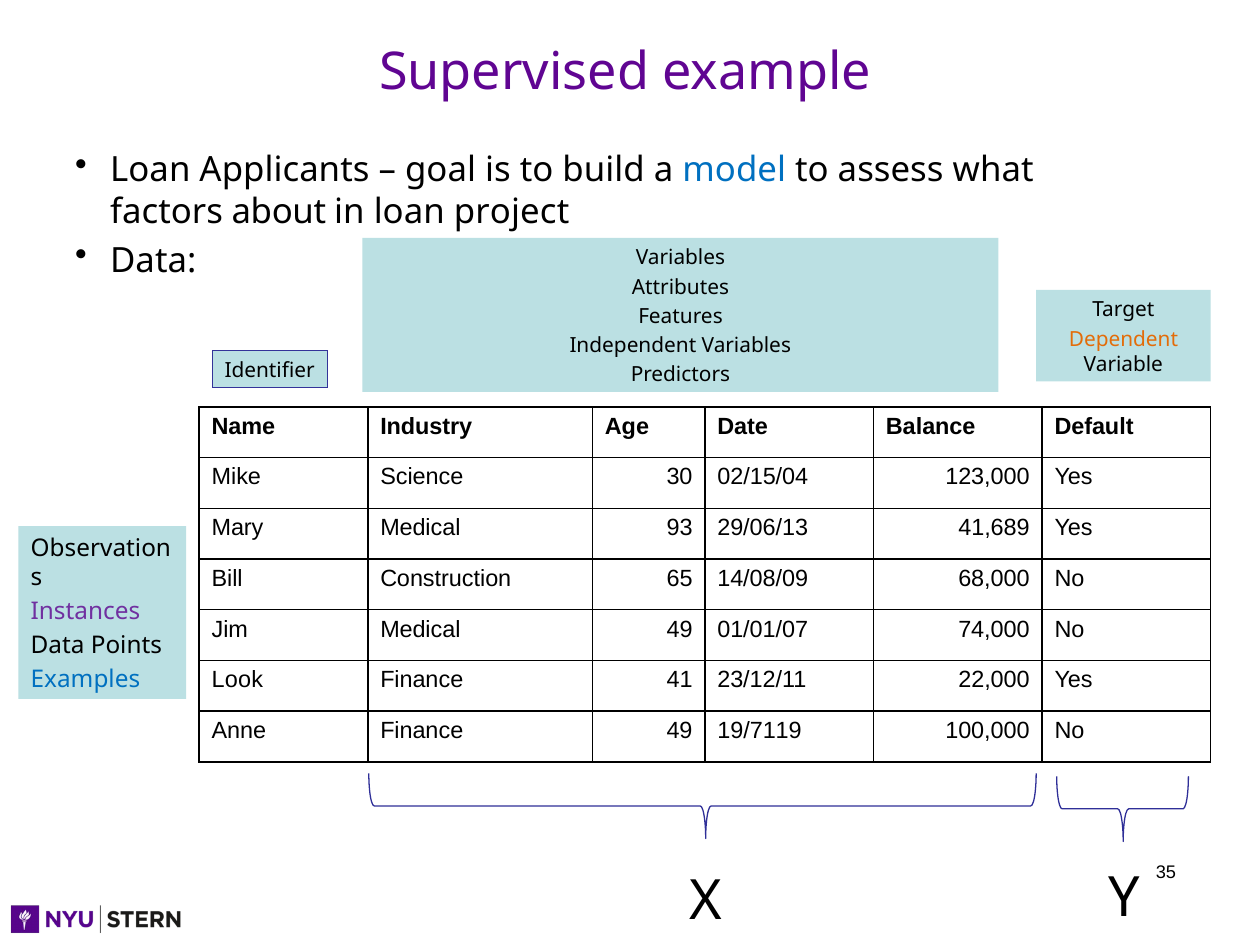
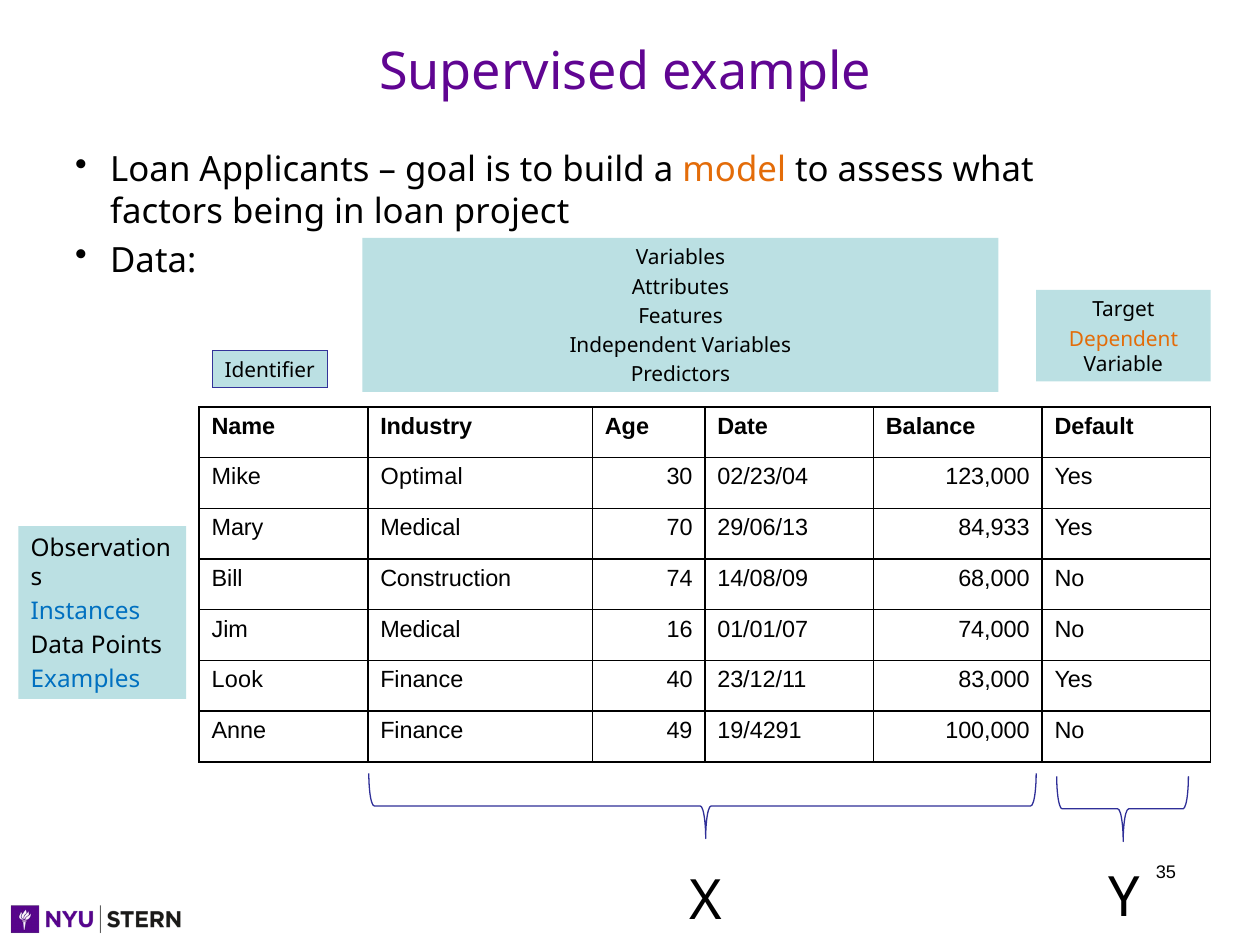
model colour: blue -> orange
about: about -> being
Science: Science -> Optimal
02/15/04: 02/15/04 -> 02/23/04
93: 93 -> 70
41,689: 41,689 -> 84,933
65: 65 -> 74
Instances colour: purple -> blue
Medical 49: 49 -> 16
41: 41 -> 40
22,000: 22,000 -> 83,000
19/7119: 19/7119 -> 19/4291
